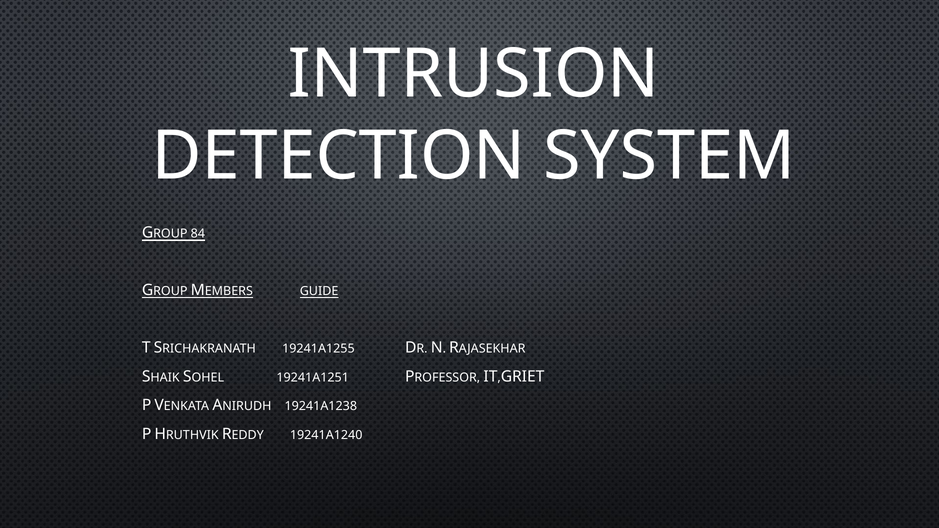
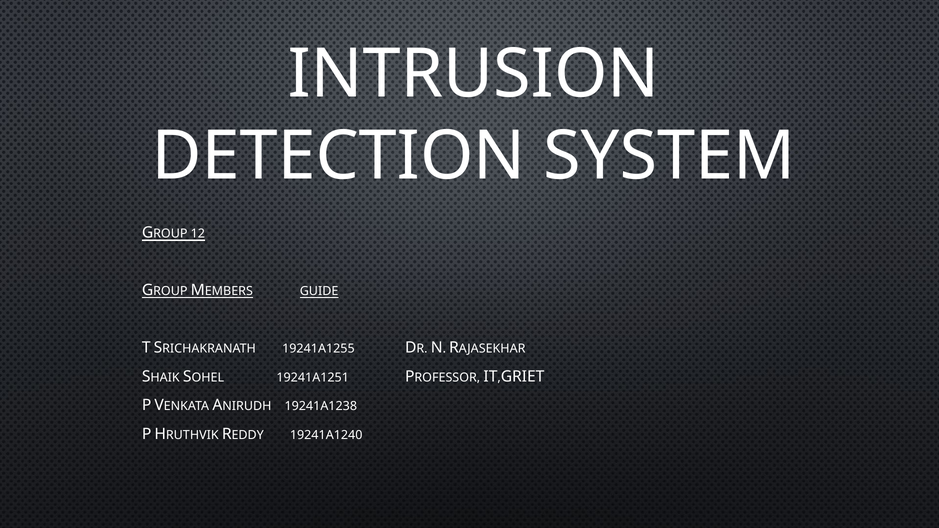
84: 84 -> 12
